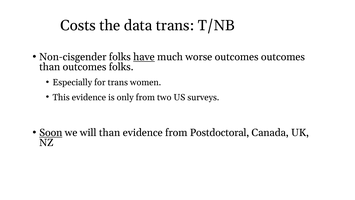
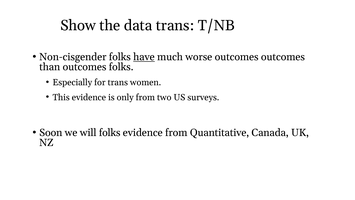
Costs: Costs -> Show
Soon underline: present -> none
will than: than -> folks
Postdoctoral: Postdoctoral -> Quantitative
